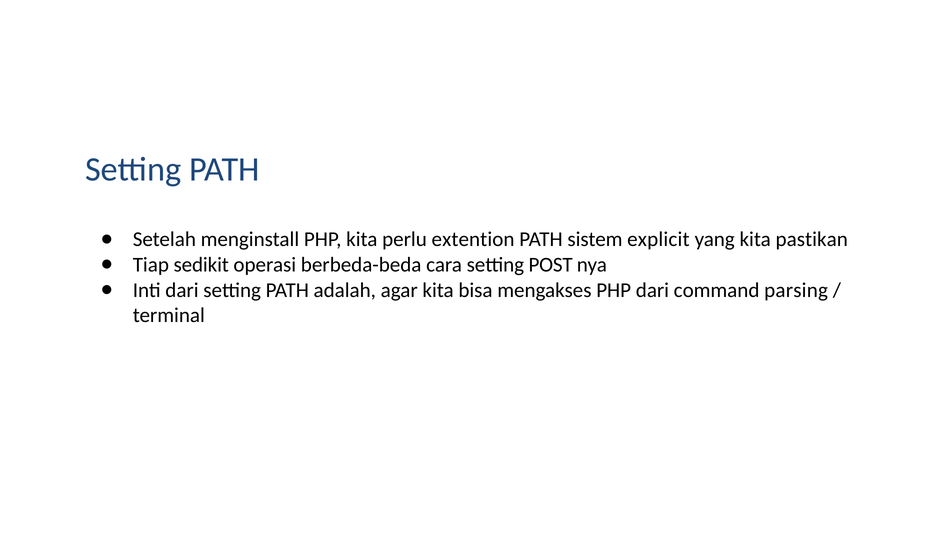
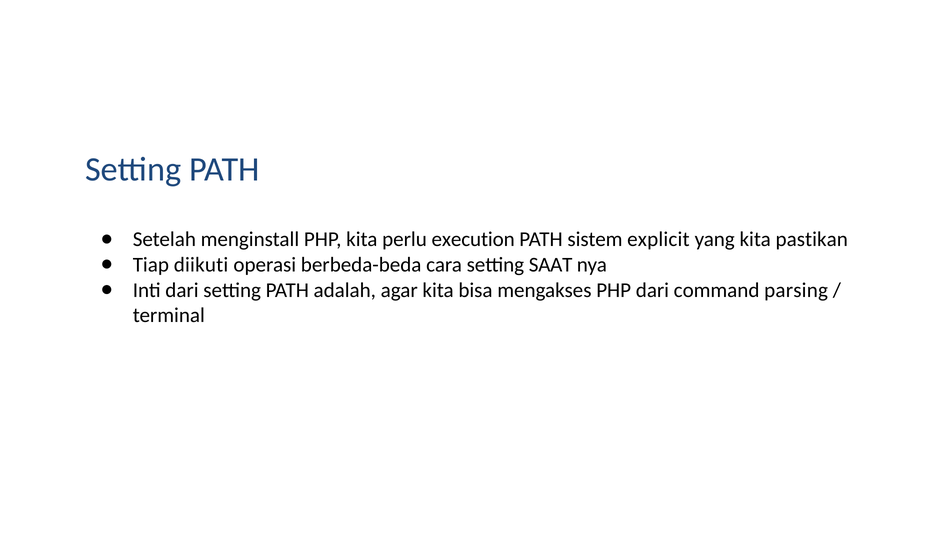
extention: extention -> execution
sedikit: sedikit -> diikuti
POST: POST -> SAAT
